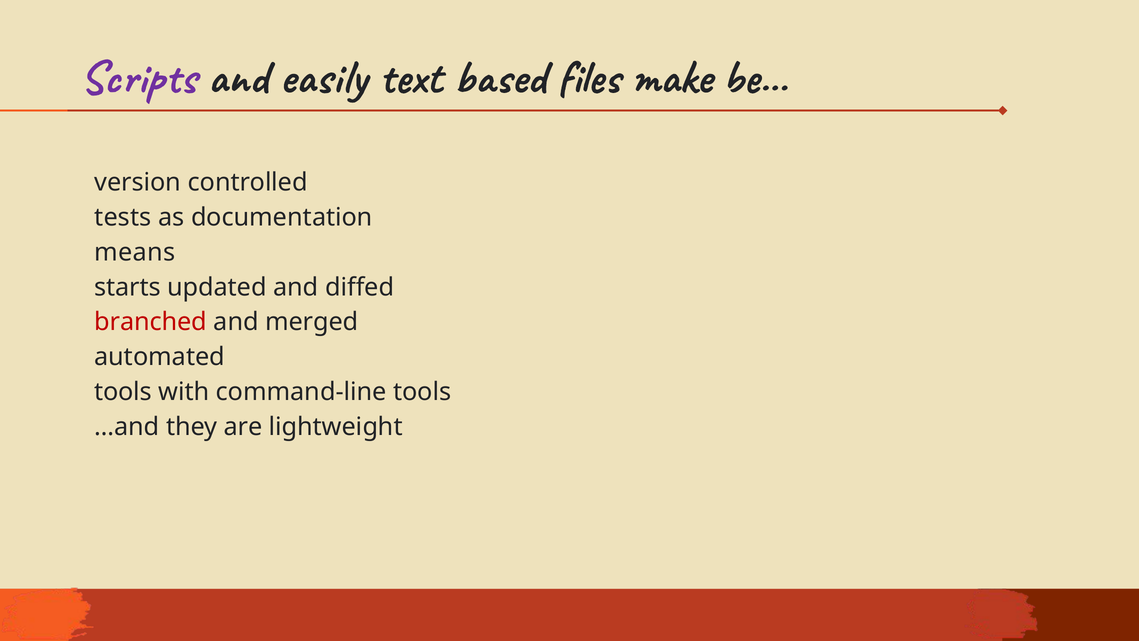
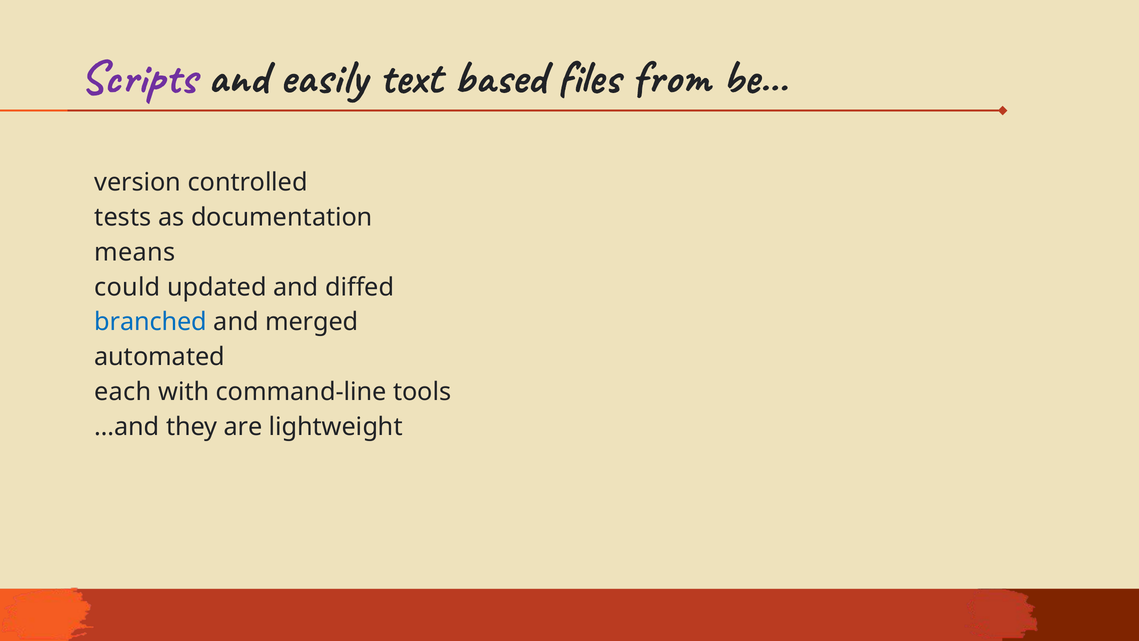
make: make -> from
starts: starts -> could
branched colour: red -> blue
tools at (123, 392): tools -> each
